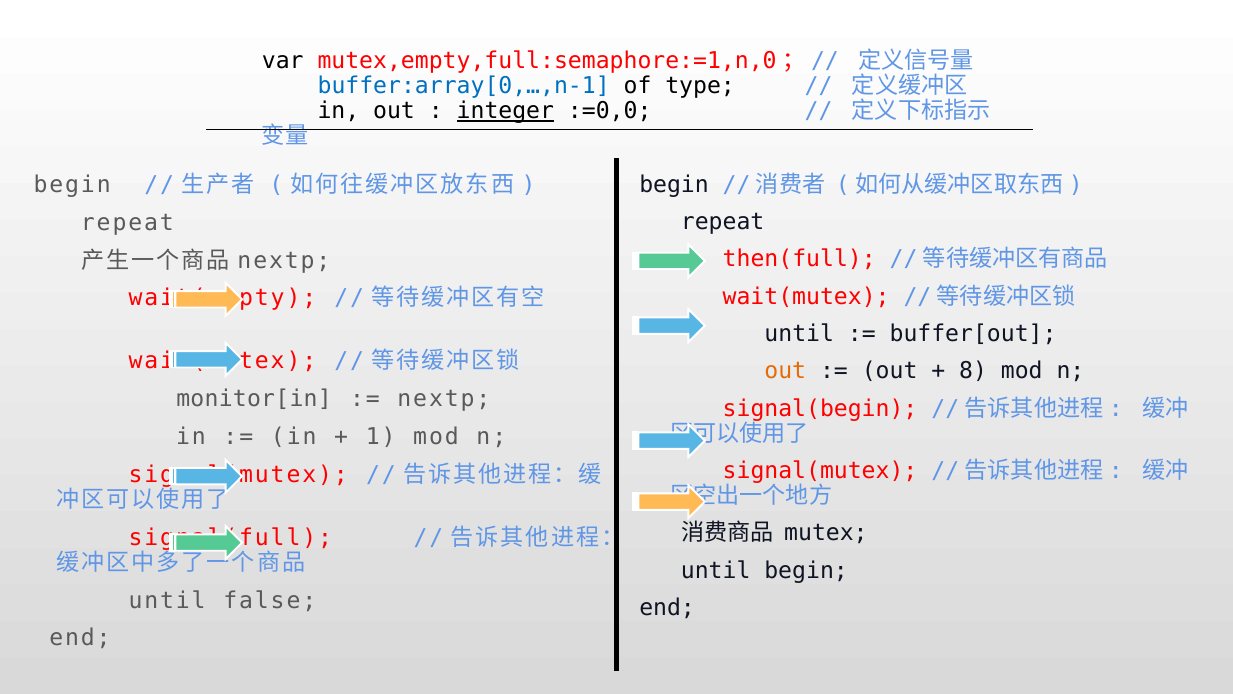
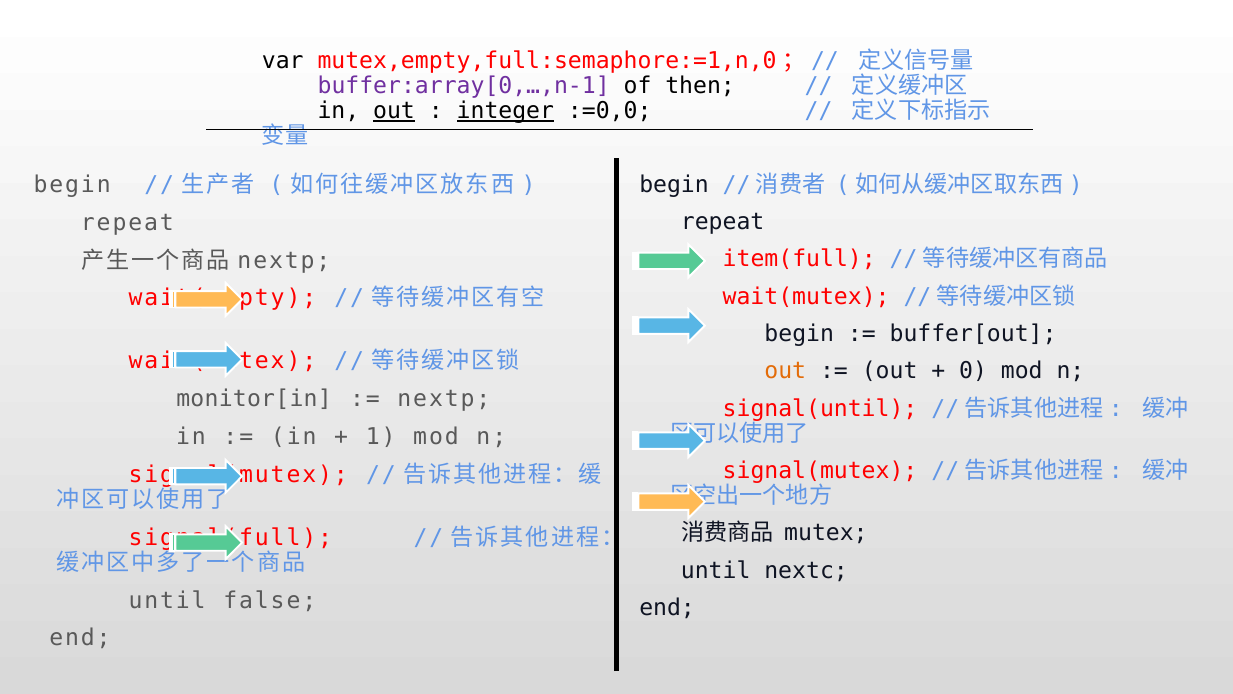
buffer:array[0,…,n-1 colour: blue -> purple
type: type -> then
out at (394, 111) underline: none -> present
then(full: then(full -> item(full
until at (799, 334): until -> begin
8: 8 -> 0
signal(begin: signal(begin -> signal(until
until begin: begin -> nextc
